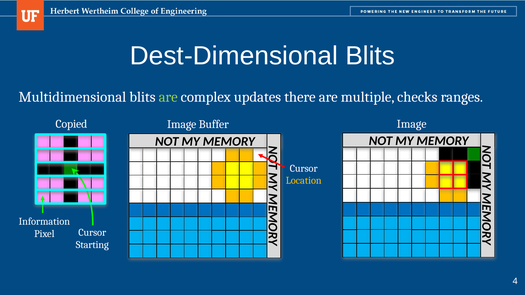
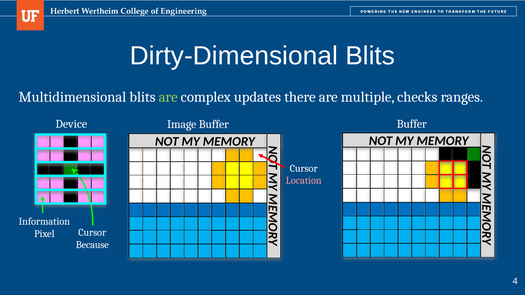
Dest-Dimensional: Dest-Dimensional -> Dirty-Dimensional
Image at (412, 124): Image -> Buffer
Copied: Copied -> Device
Location colour: yellow -> pink
Starting: Starting -> Because
